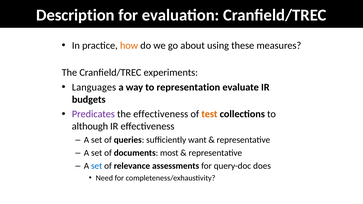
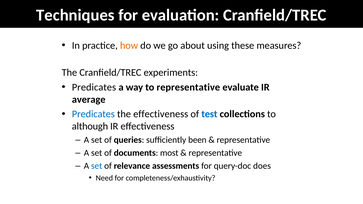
Description: Description -> Techniques
Languages at (94, 87): Languages -> Predicates
to representation: representation -> representative
budgets: budgets -> average
Predicates at (93, 114) colour: purple -> blue
test colour: orange -> blue
want: want -> been
